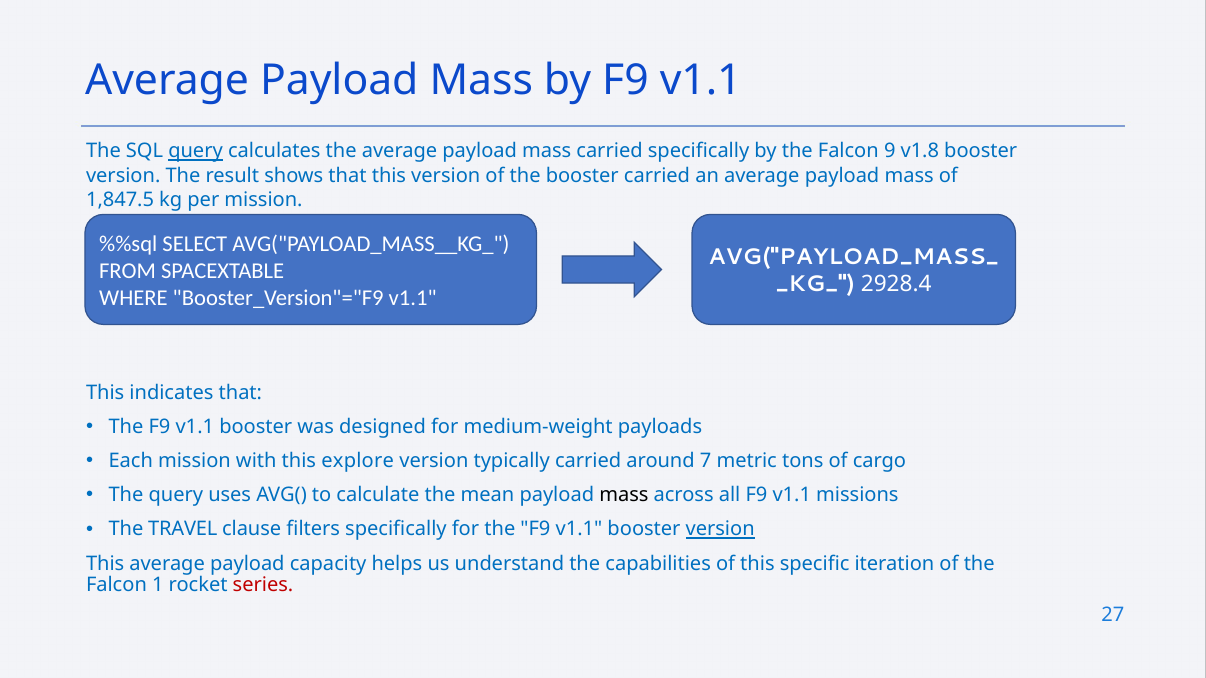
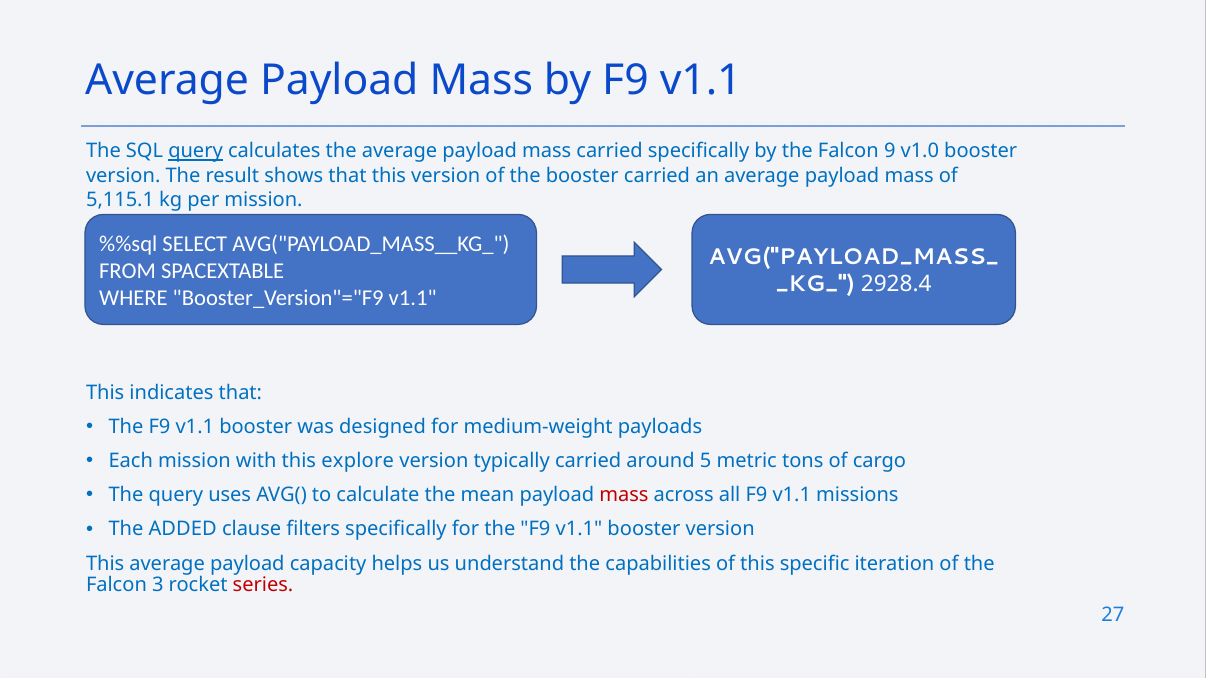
v1.8: v1.8 -> v1.0
1,847.5: 1,847.5 -> 5,115.1
7: 7 -> 5
mass at (624, 495) colour: black -> red
TRAVEL: TRAVEL -> ADDED
version at (720, 530) underline: present -> none
1: 1 -> 3
